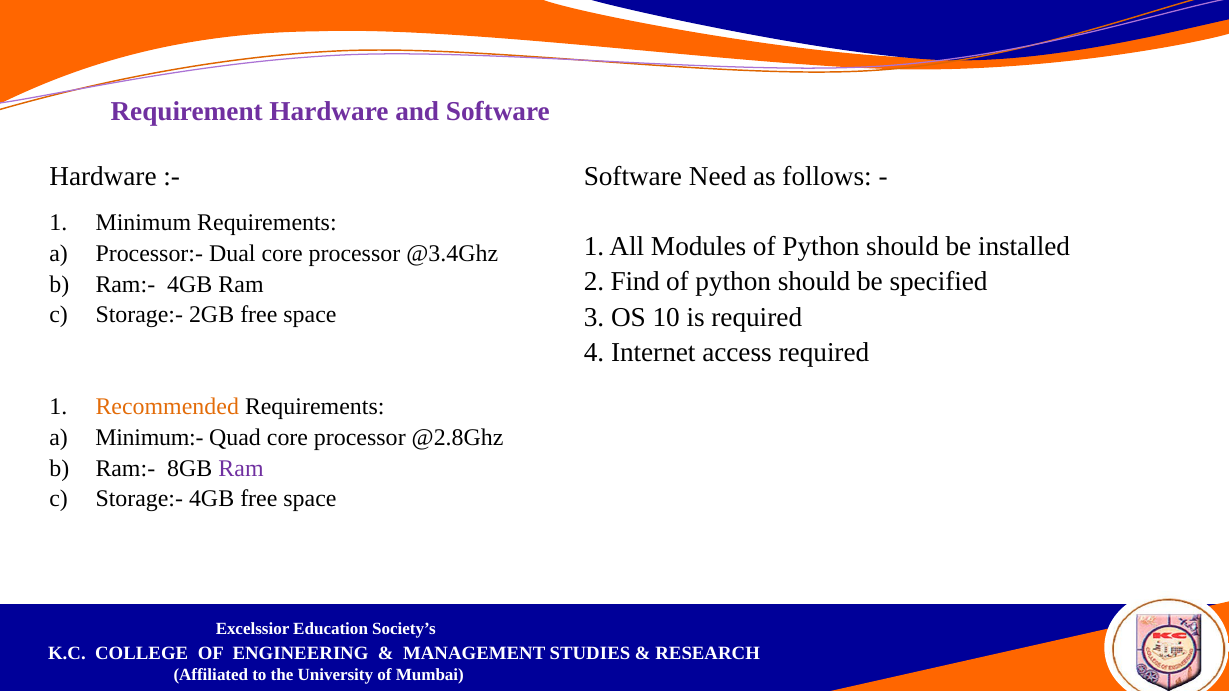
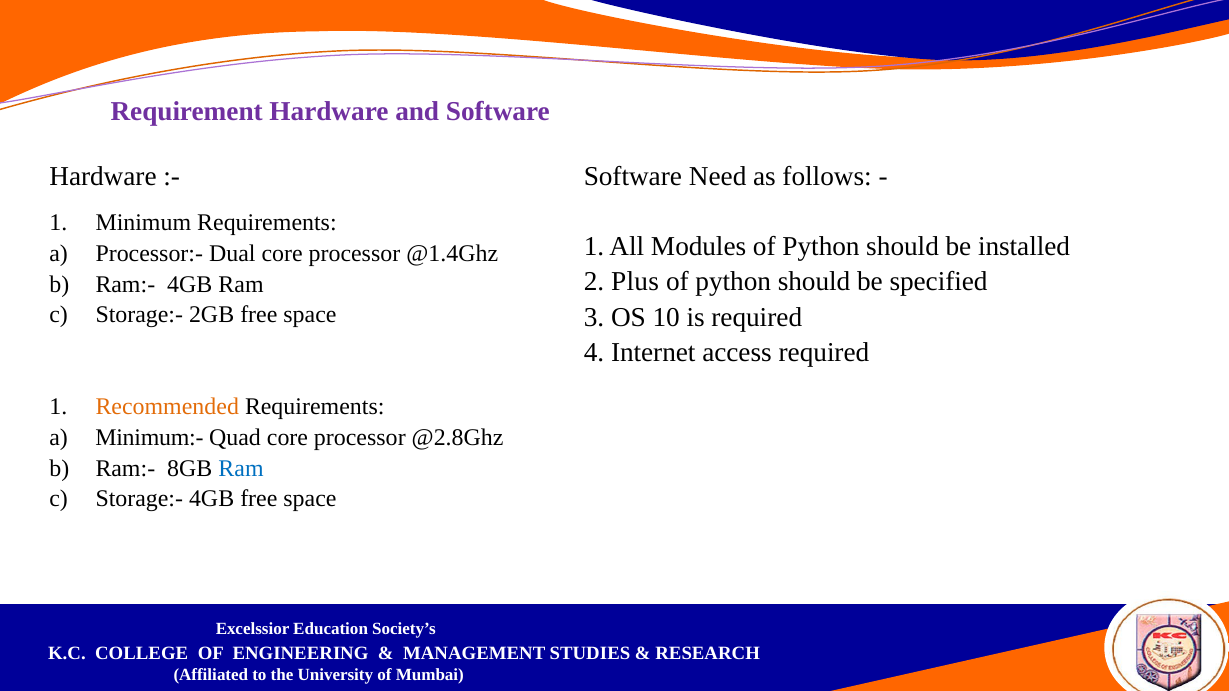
@3.4Ghz: @3.4Ghz -> @1.4Ghz
Find: Find -> Plus
Ram at (241, 469) colour: purple -> blue
